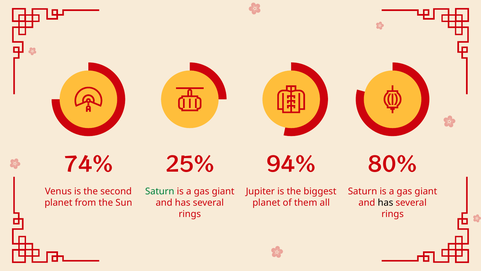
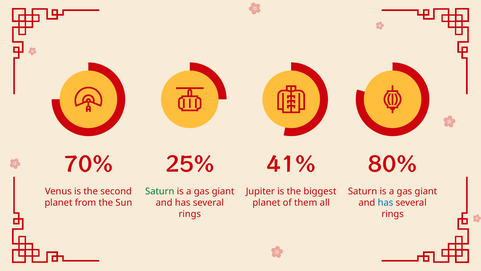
74%: 74% -> 70%
94%: 94% -> 41%
has at (385, 202) colour: black -> blue
